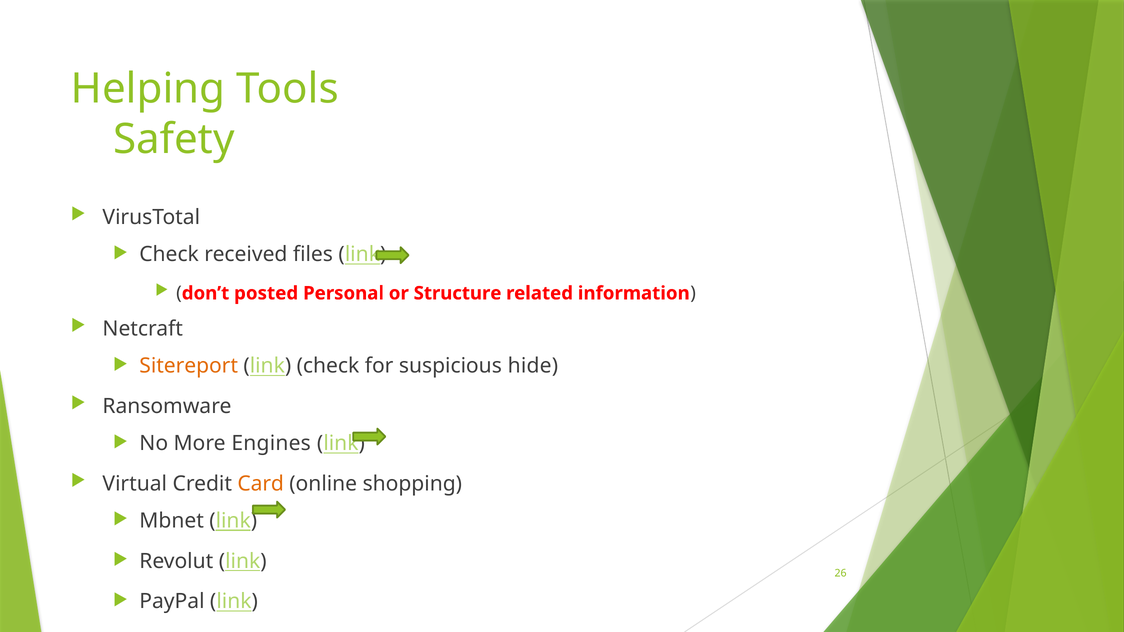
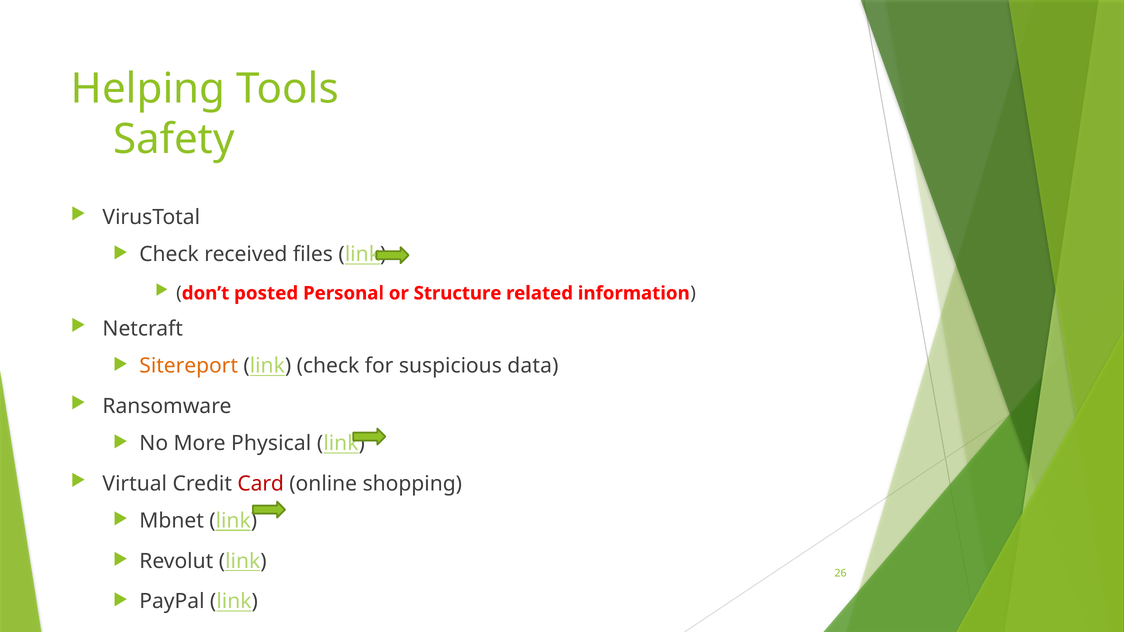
hide: hide -> data
Engines: Engines -> Physical
Card colour: orange -> red
